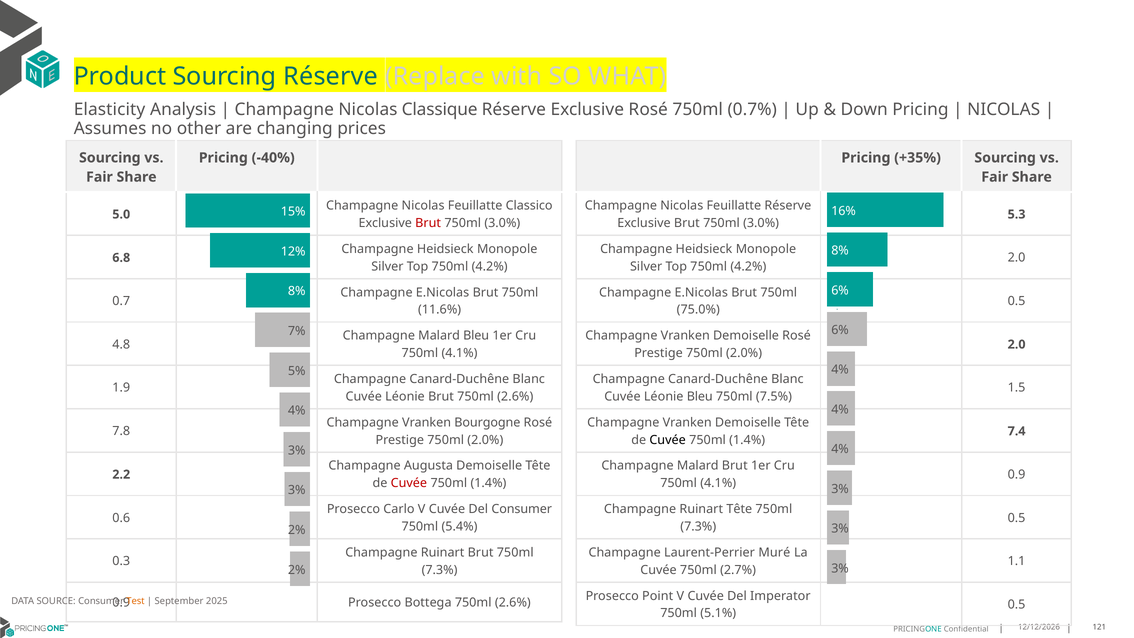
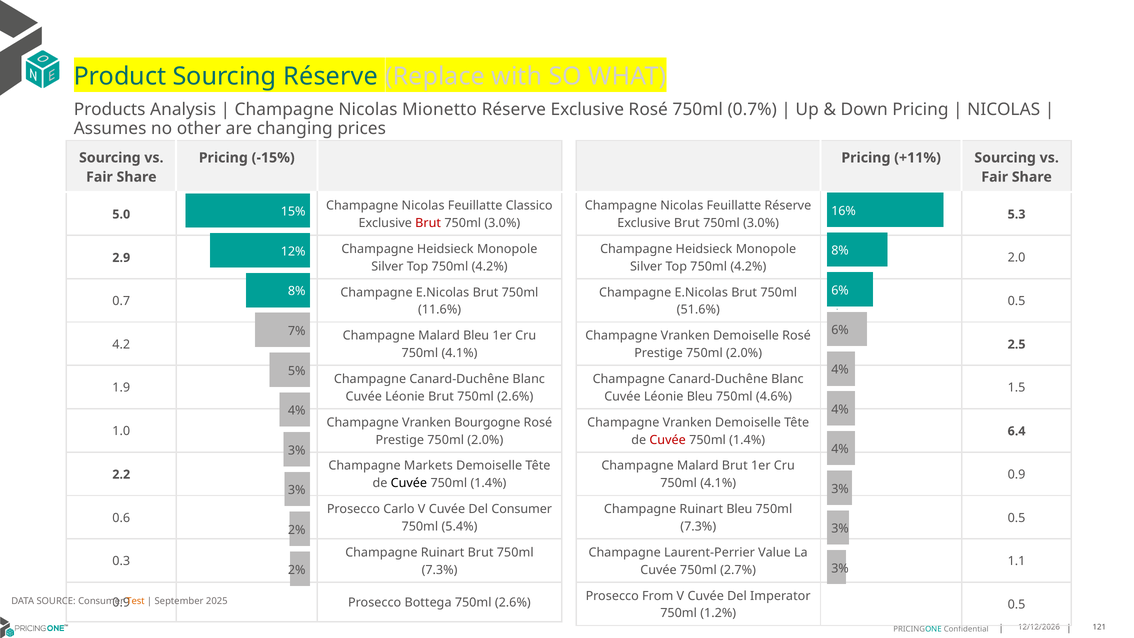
Elasticity: Elasticity -> Products
Classique: Classique -> Mionetto
-40%: -40% -> -15%
+35%: +35% -> +11%
6.8: 6.8 -> 2.9
75.0%: 75.0% -> 51.6%
4.8: 4.8 -> 4.2
2.0 at (1017, 344): 2.0 -> 2.5
7.5%: 7.5% -> 4.6%
7.8: 7.8 -> 1.0
7.4: 7.4 -> 6.4
Cuvée at (668, 440) colour: black -> red
Augusta: Augusta -> Markets
Cuvée at (409, 483) colour: red -> black
Ruinart Tête: Tête -> Bleu
Muré: Muré -> Value
Point: Point -> From
5.1%: 5.1% -> 1.2%
